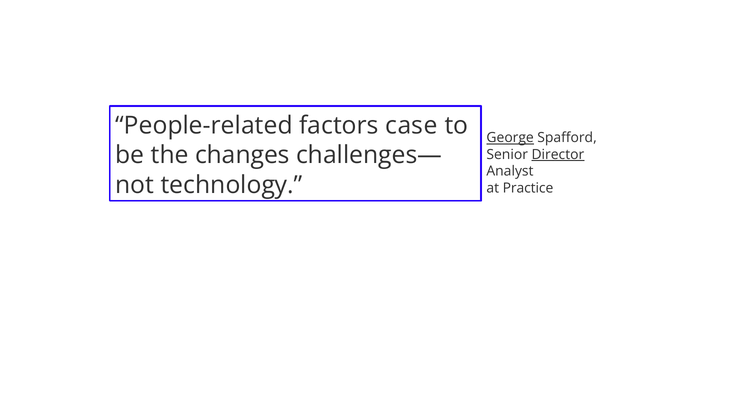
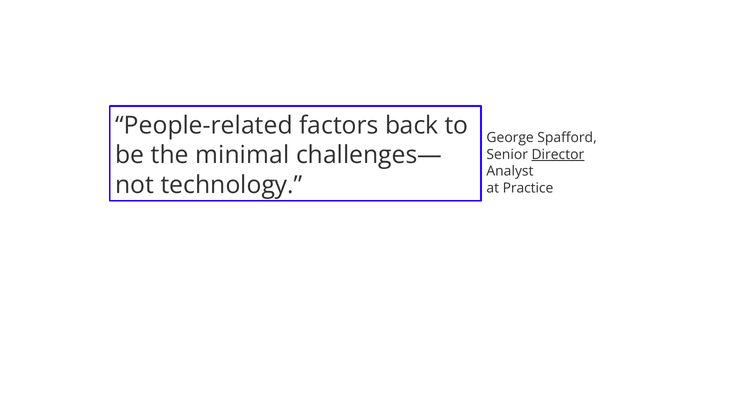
case: case -> back
George underline: present -> none
changes: changes -> minimal
